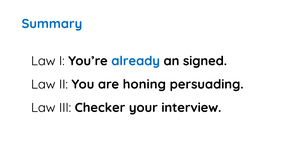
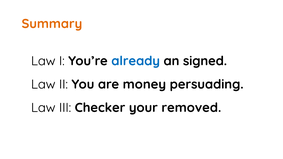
Summary colour: blue -> orange
honing: honing -> money
interview: interview -> removed
